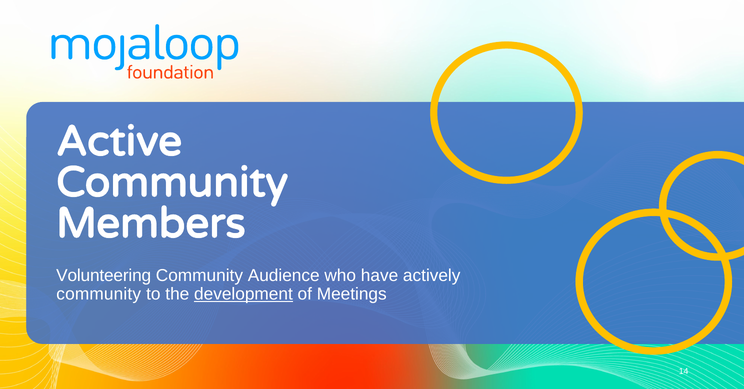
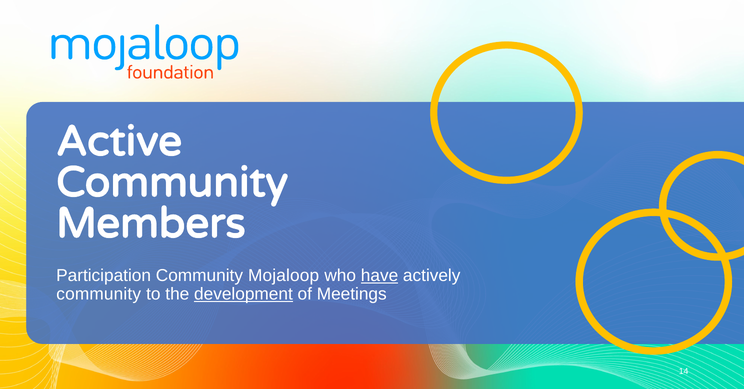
Volunteering: Volunteering -> Participation
Audience: Audience -> Mojaloop
have underline: none -> present
